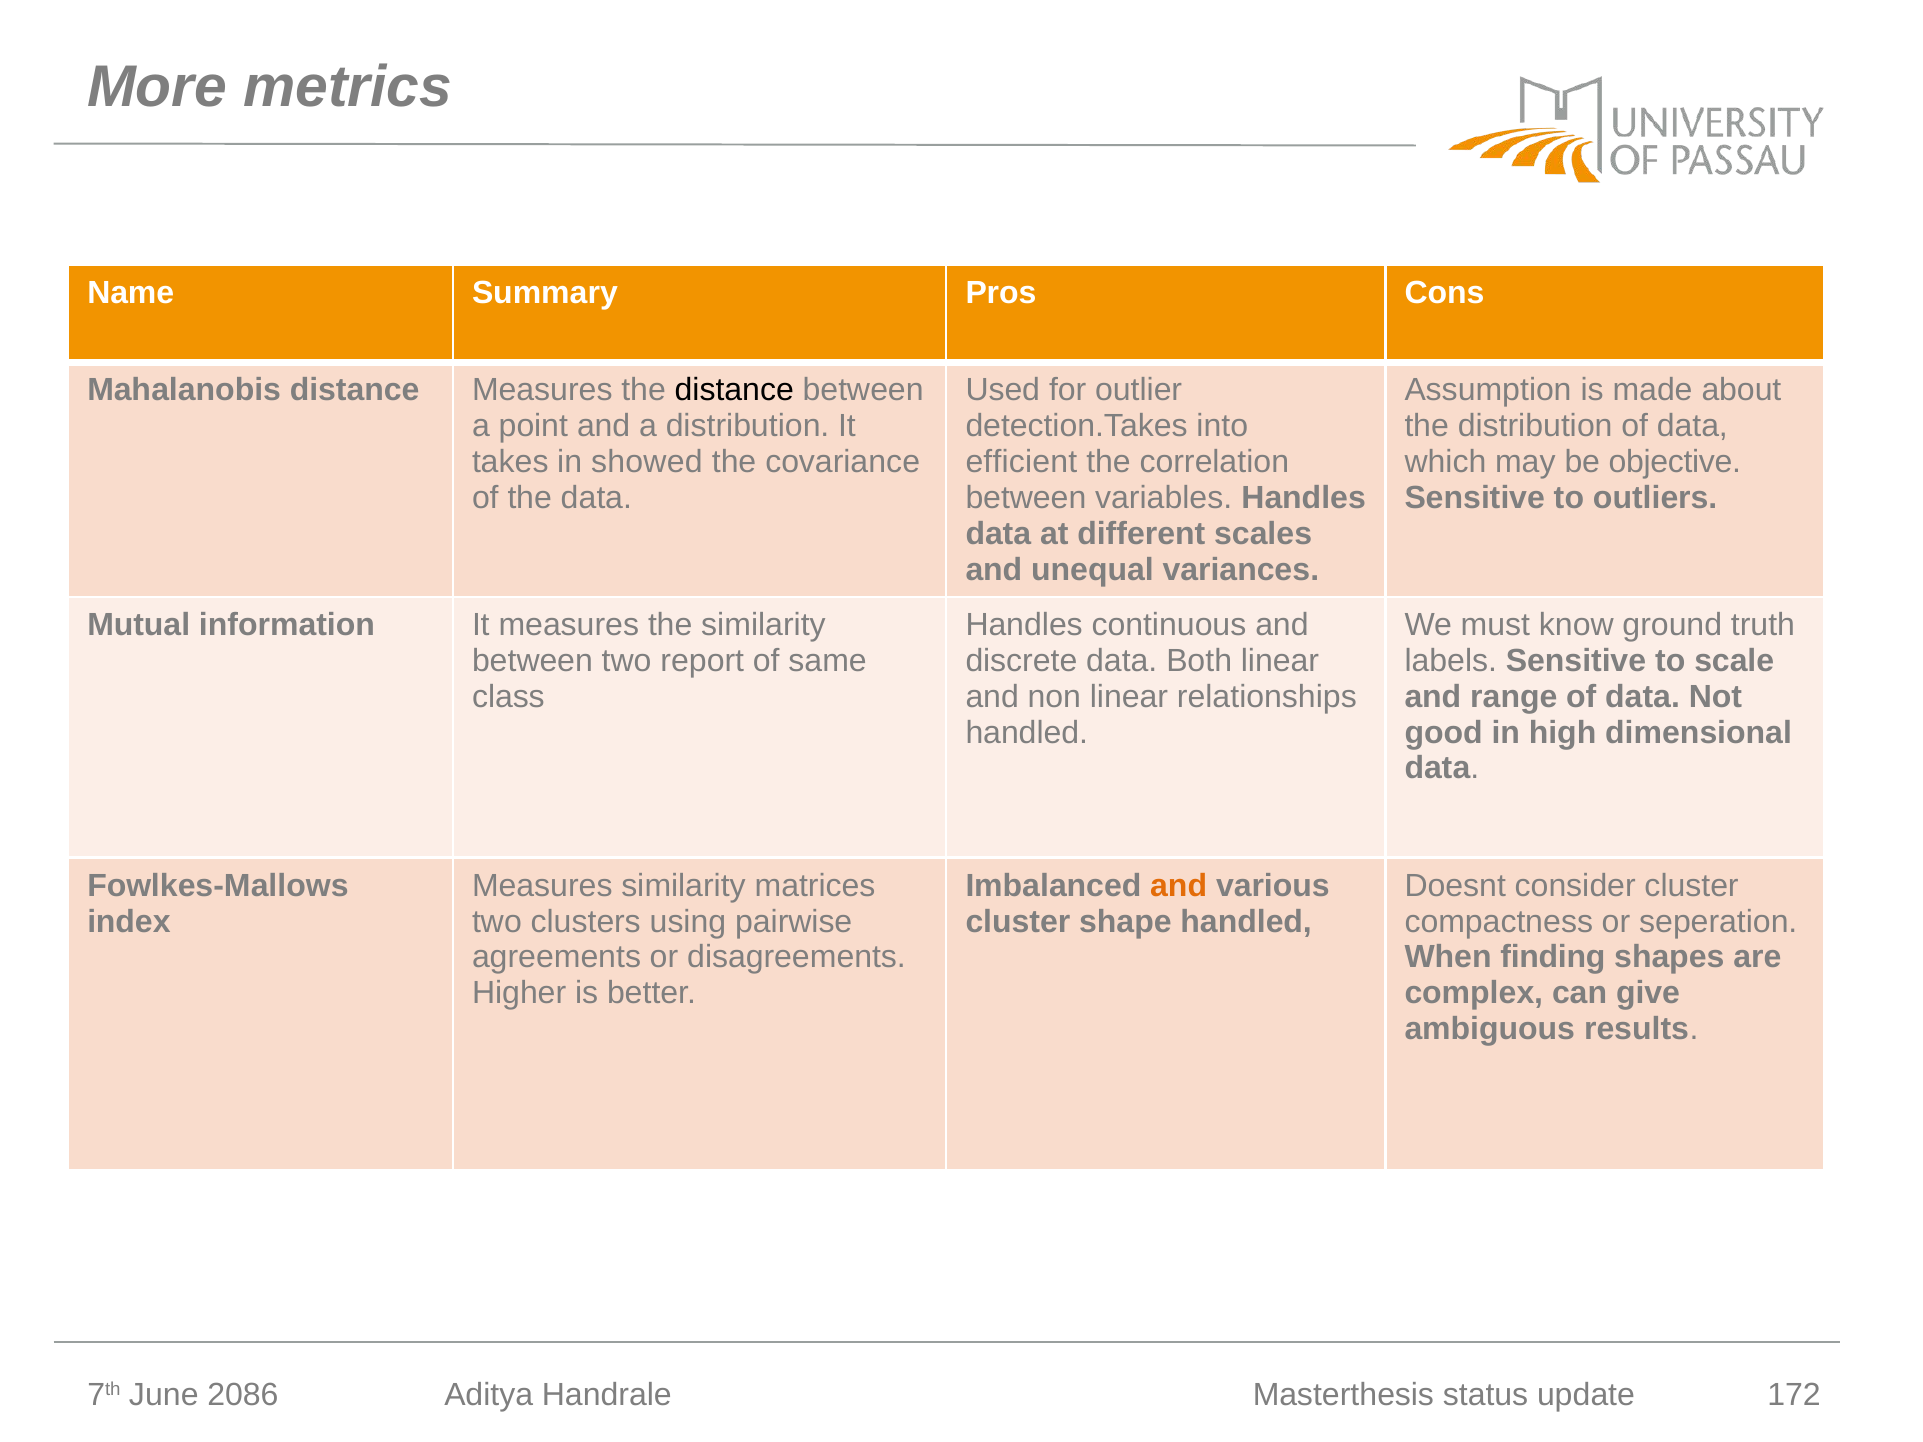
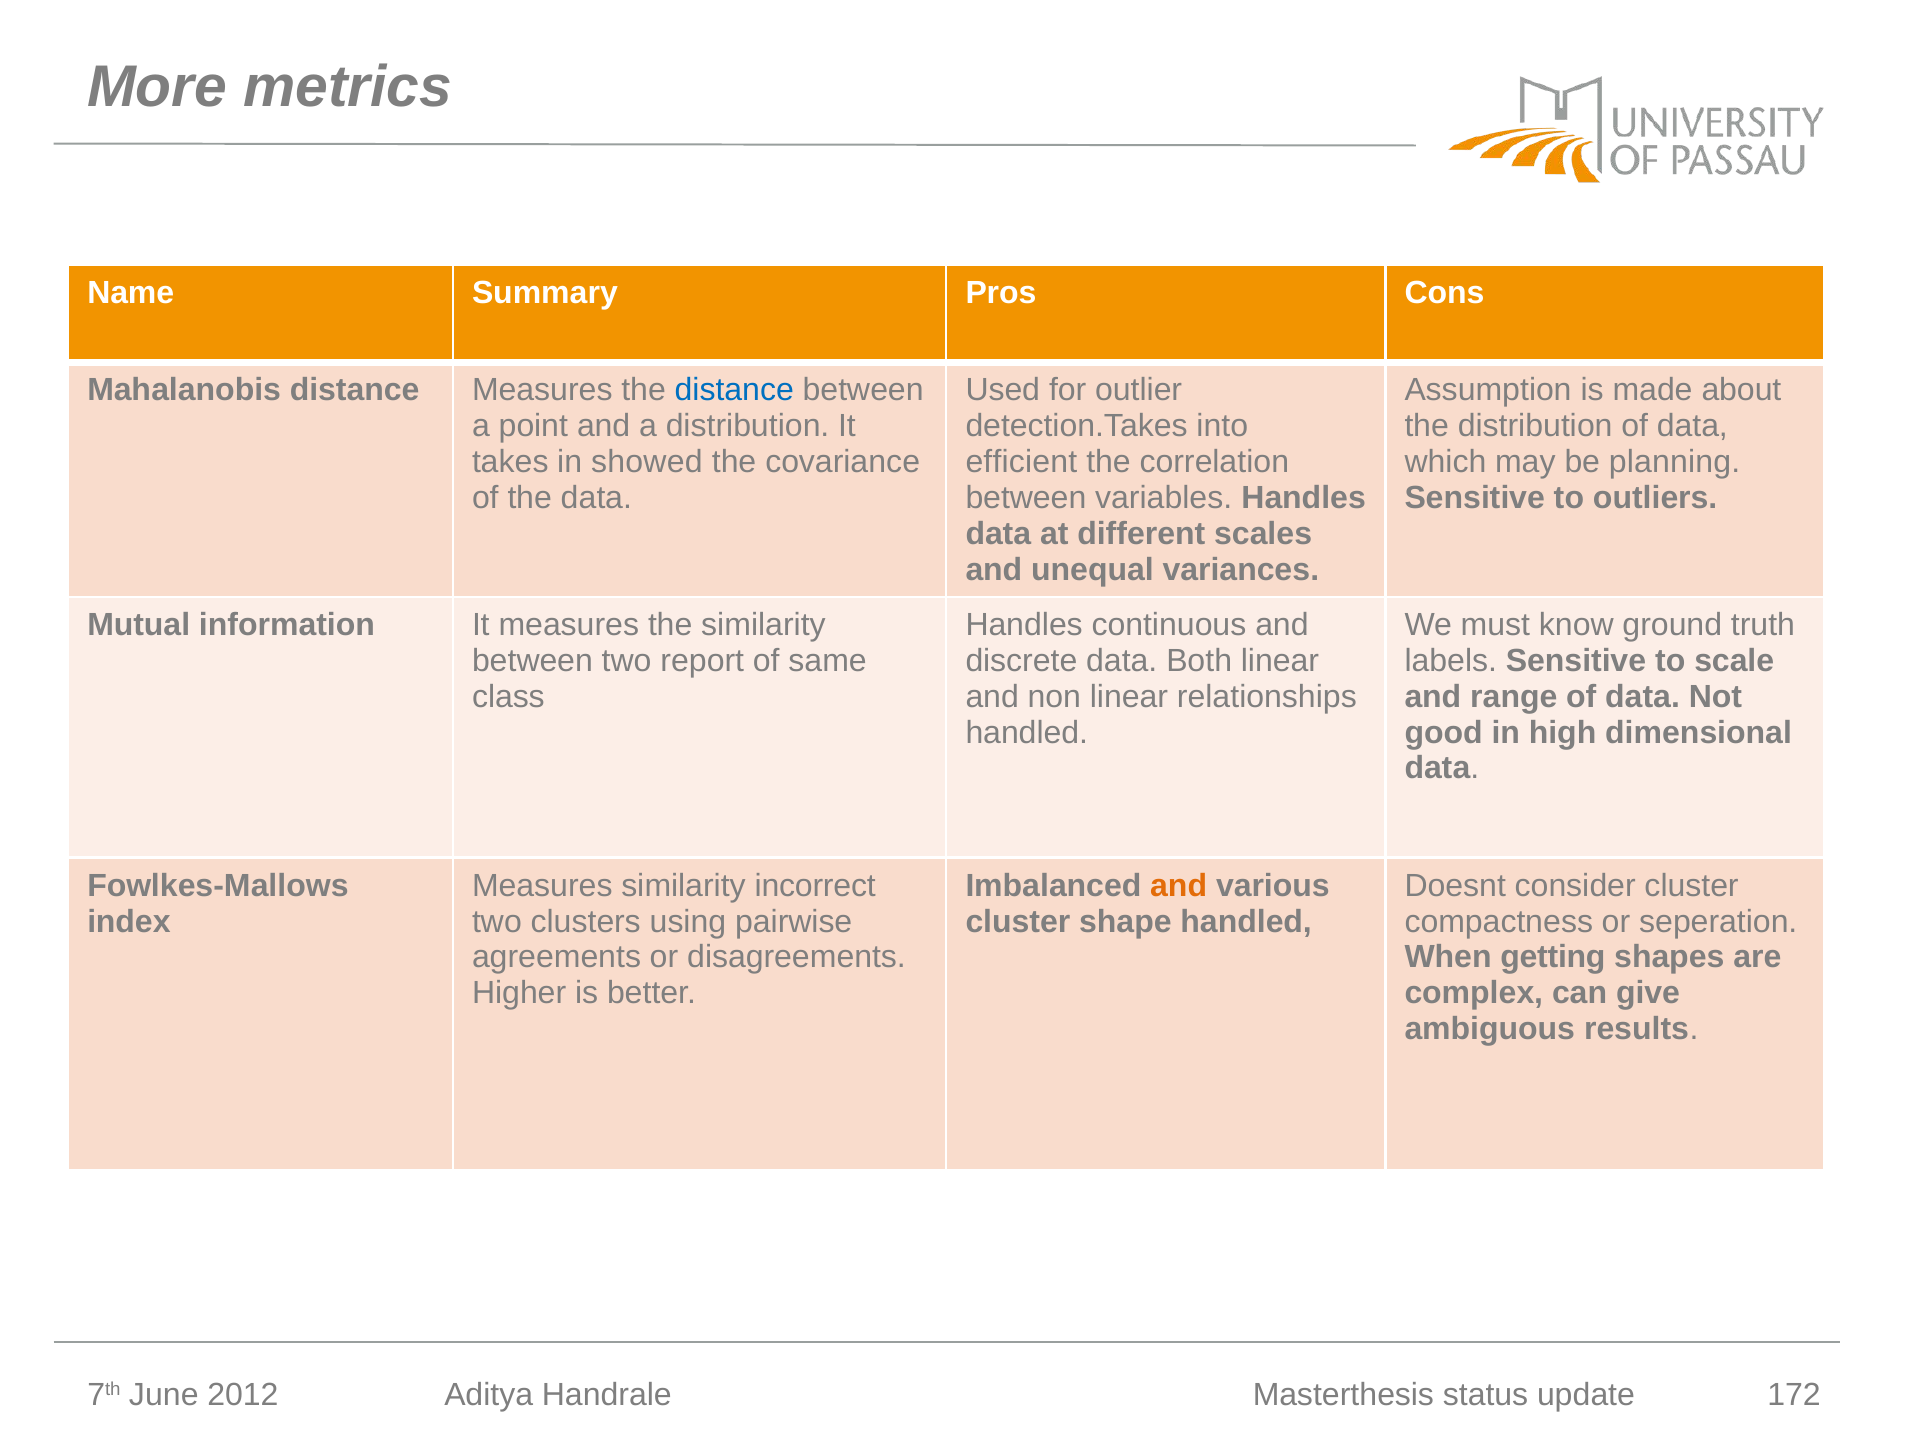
distance at (734, 390) colour: black -> blue
objective: objective -> planning
matrices: matrices -> incorrect
finding: finding -> getting
2086: 2086 -> 2012
